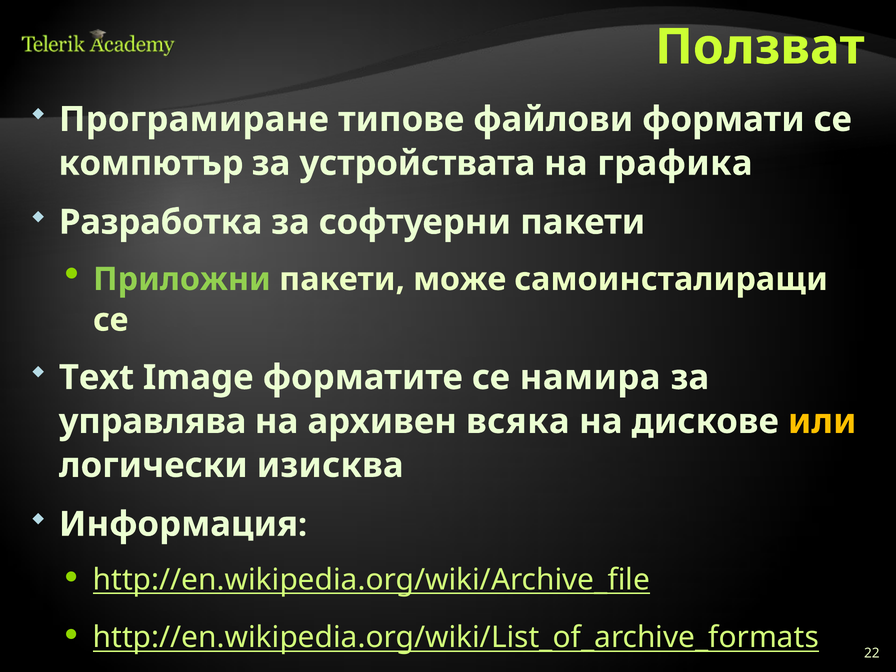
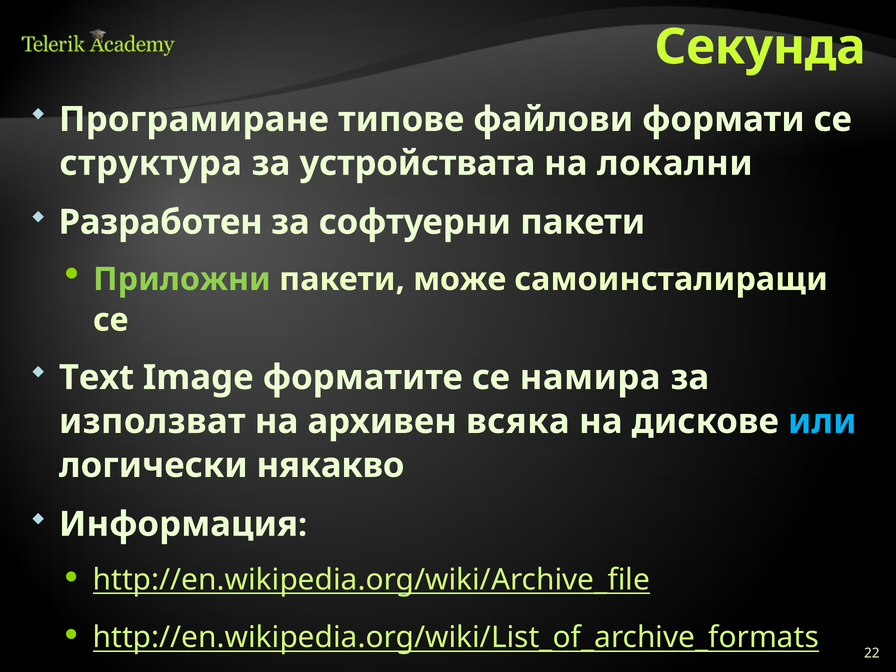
Ползват: Ползват -> Секунда
компютър: компютър -> структура
графика: графика -> локални
Разработка: Разработка -> Разработен
управлява: управлява -> използват
или colour: yellow -> light blue
изисква: изисква -> някакво
